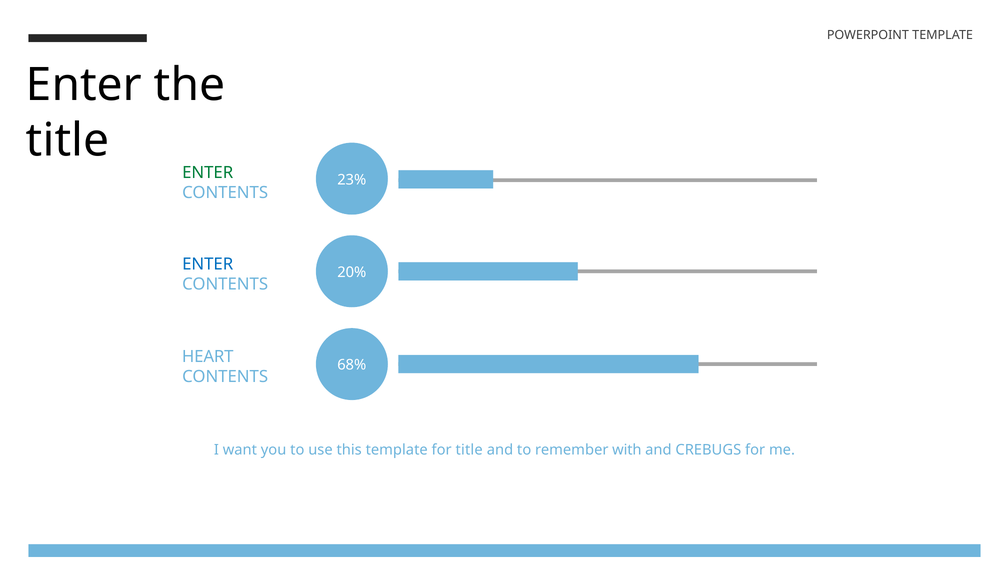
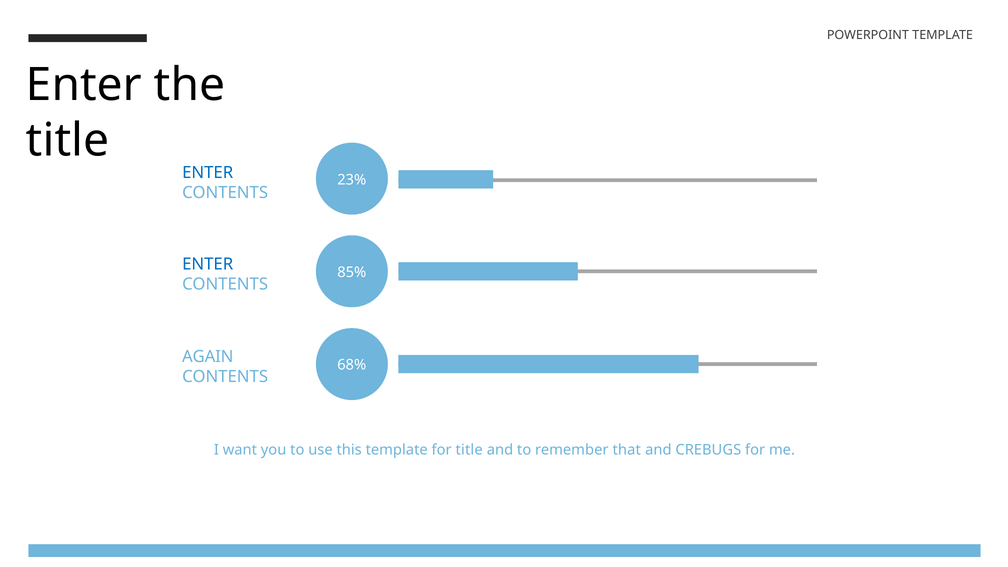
ENTER at (208, 173) colour: green -> blue
20%: 20% -> 85%
HEART: HEART -> AGAIN
with: with -> that
